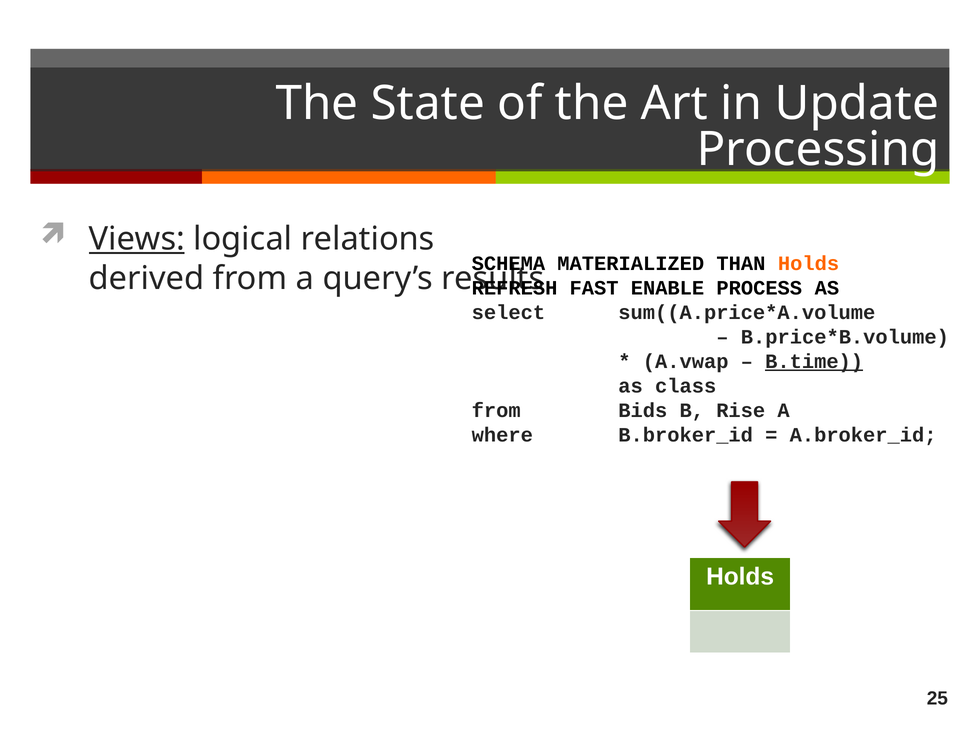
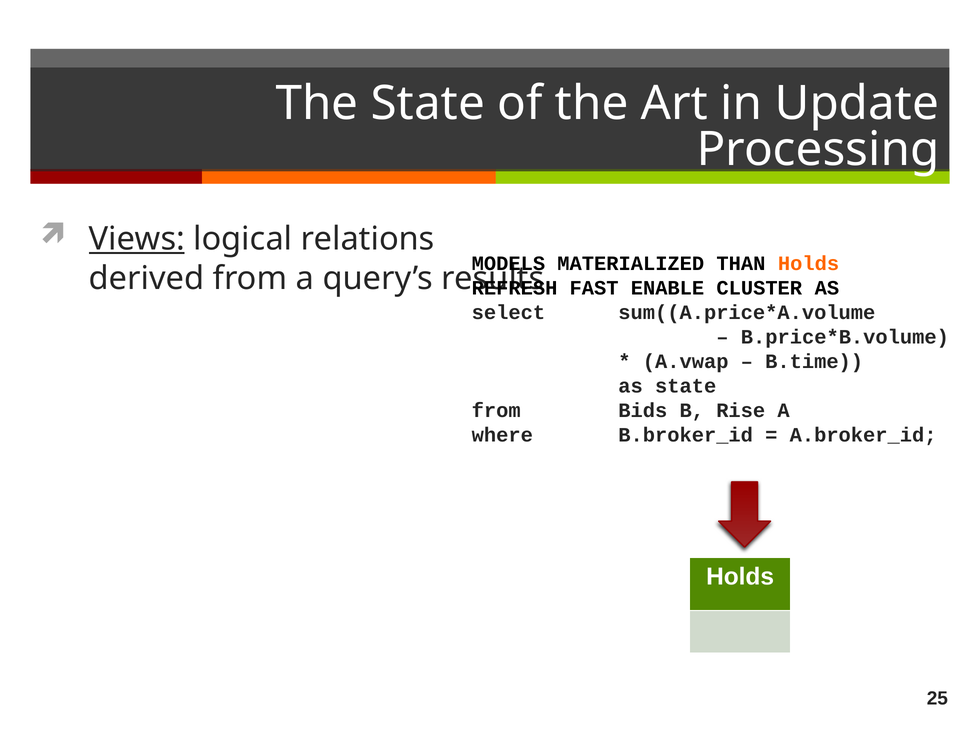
SCHEMA: SCHEMA -> MODELS
PROCESS: PROCESS -> CLUSTER
B.time underline: present -> none
as class: class -> state
